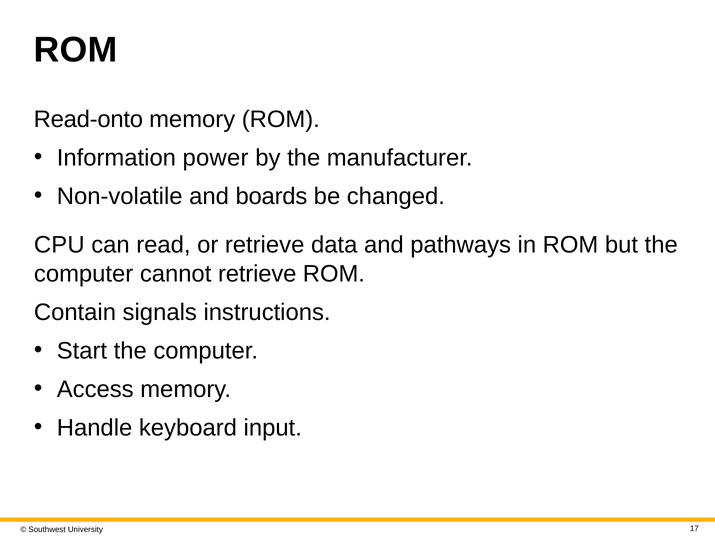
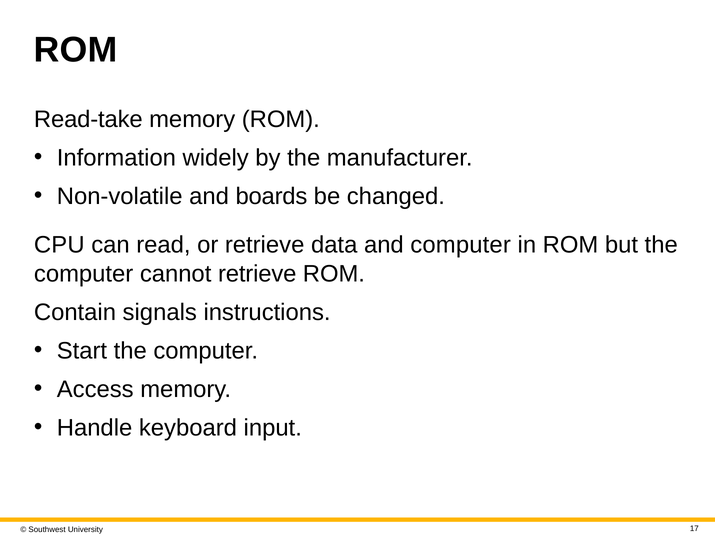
Read-onto: Read-onto -> Read-take
power: power -> widely
and pathways: pathways -> computer
